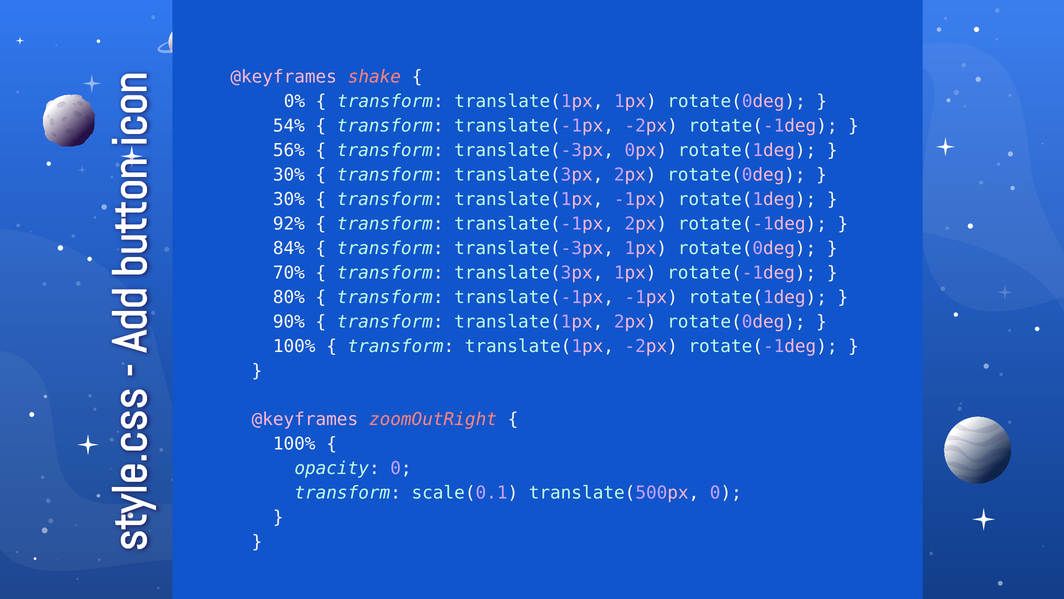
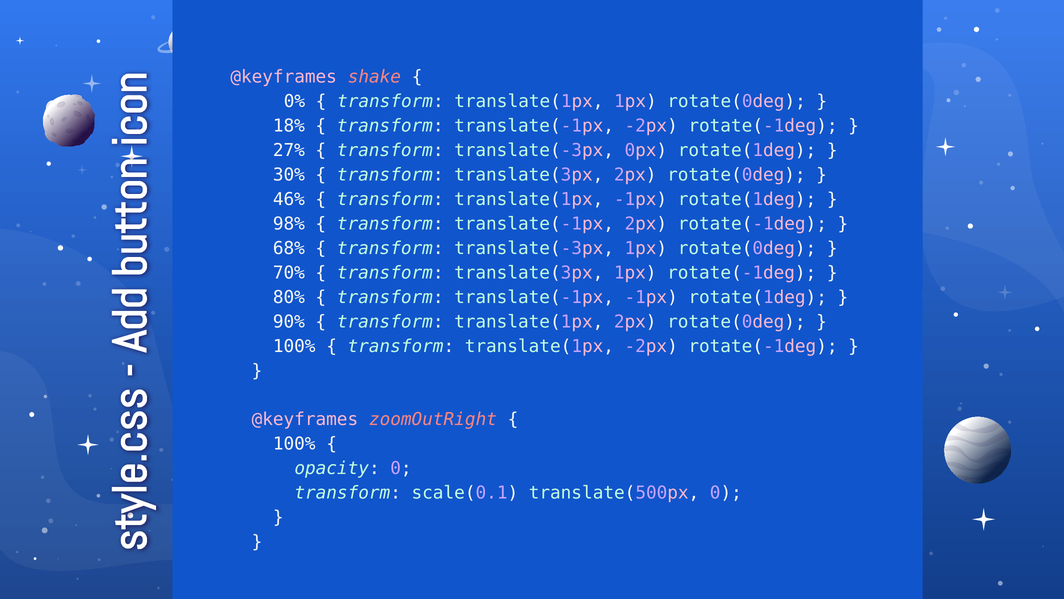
54%: 54% -> 18%
56%: 56% -> 27%
30% at (289, 199): 30% -> 46%
92%: 92% -> 98%
84%: 84% -> 68%
